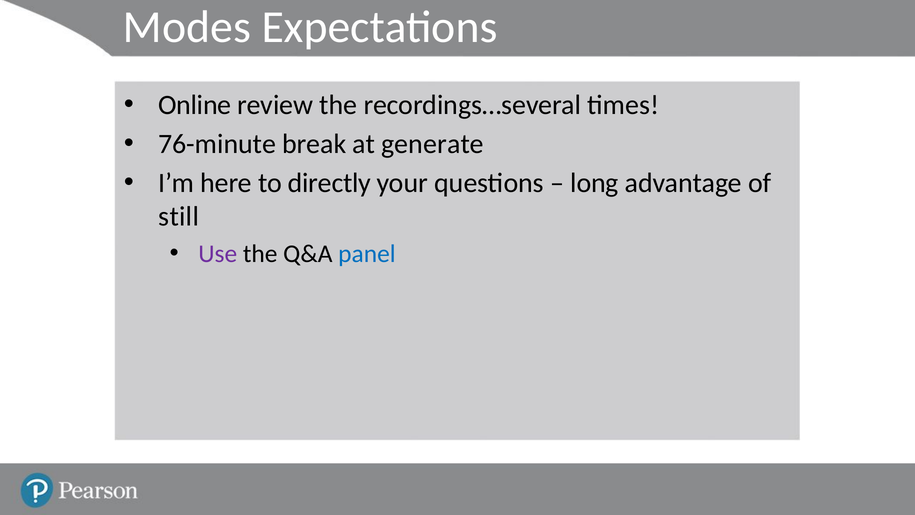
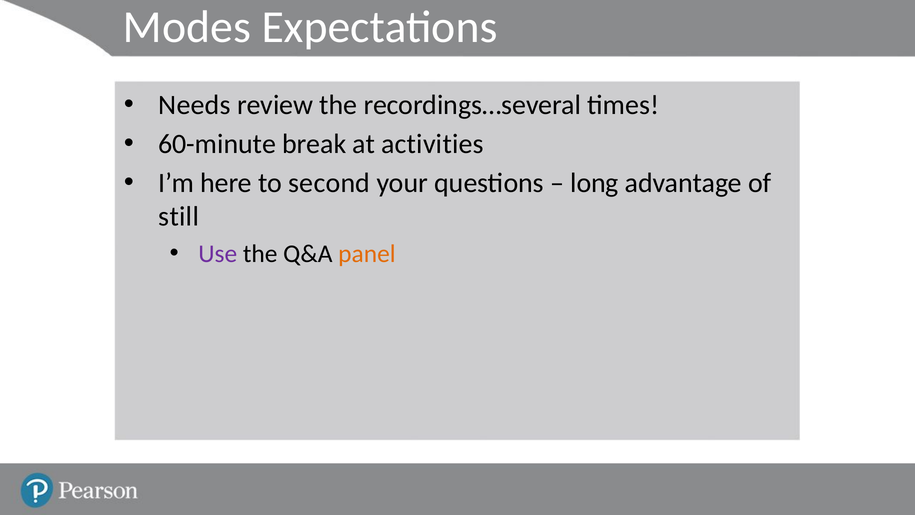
Online: Online -> Needs
76-minute: 76-minute -> 60-minute
generate: generate -> activities
directly: directly -> second
panel colour: blue -> orange
